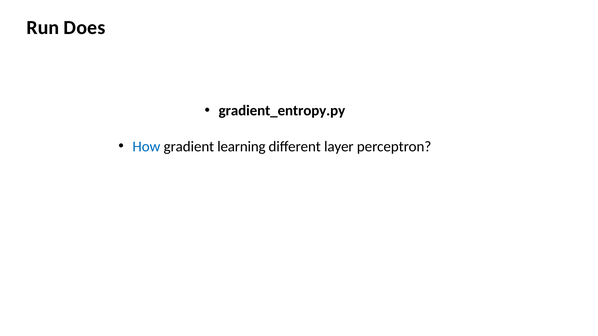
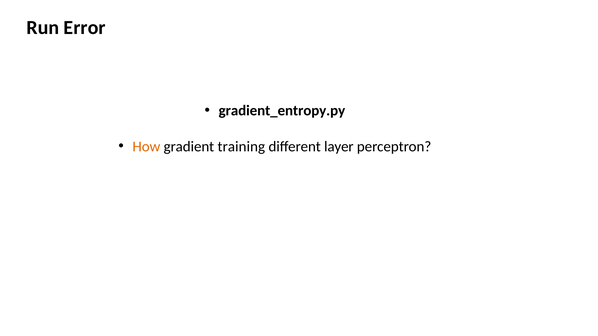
Does: Does -> Error
How colour: blue -> orange
learning: learning -> training
